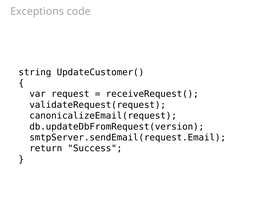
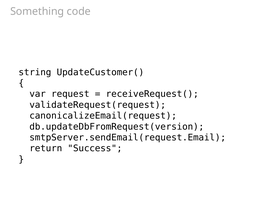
Exceptions: Exceptions -> Something
